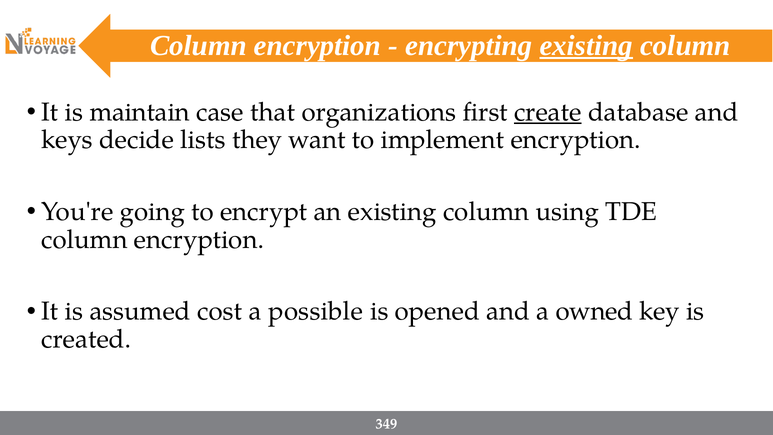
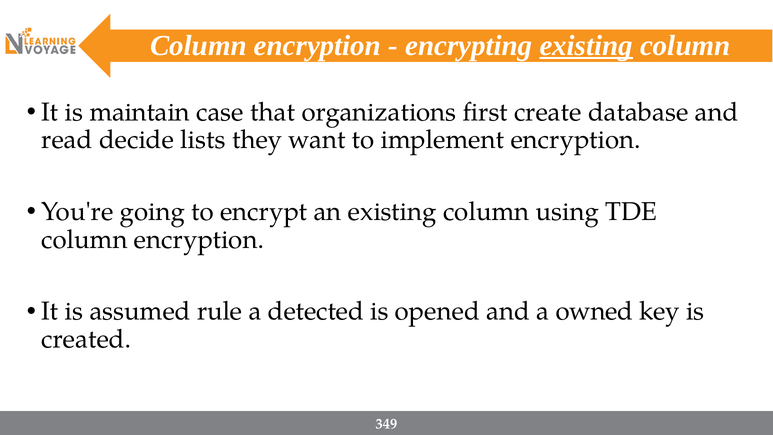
create underline: present -> none
keys: keys -> read
cost: cost -> rule
possible: possible -> detected
